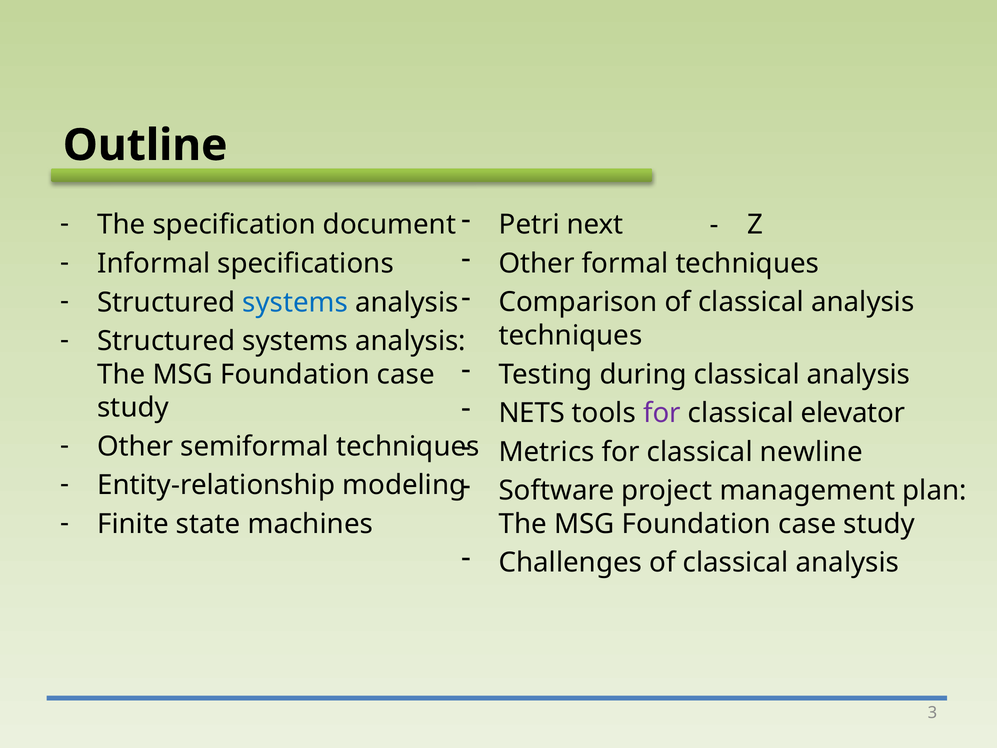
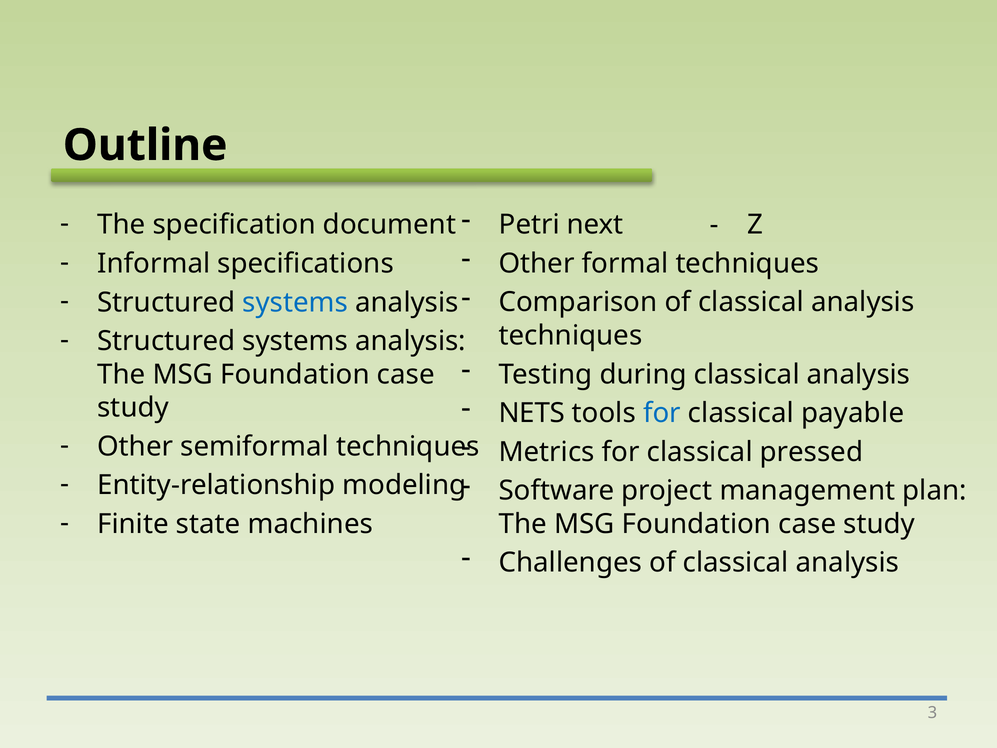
for at (662, 413) colour: purple -> blue
elevator: elevator -> payable
newline: newline -> pressed
